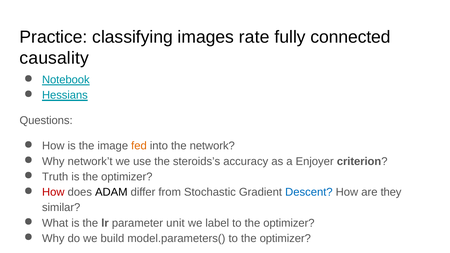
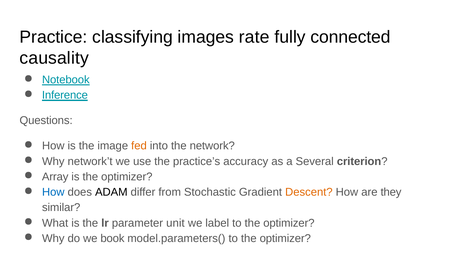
Hessians: Hessians -> Inference
steroids’s: steroids’s -> practice’s
Enjoyer: Enjoyer -> Several
Truth: Truth -> Array
How at (53, 192) colour: red -> blue
Descent colour: blue -> orange
build: build -> book
